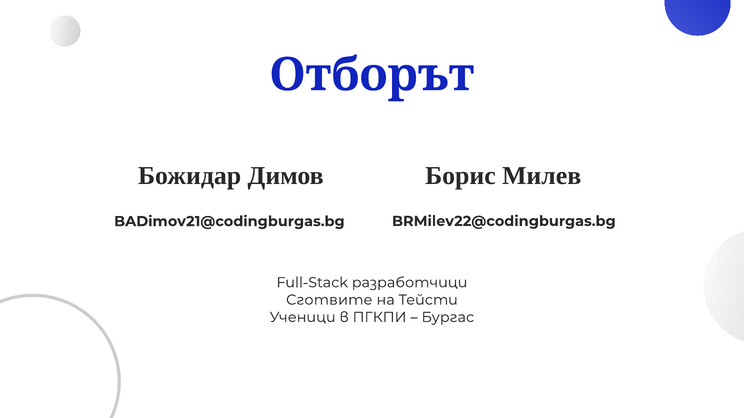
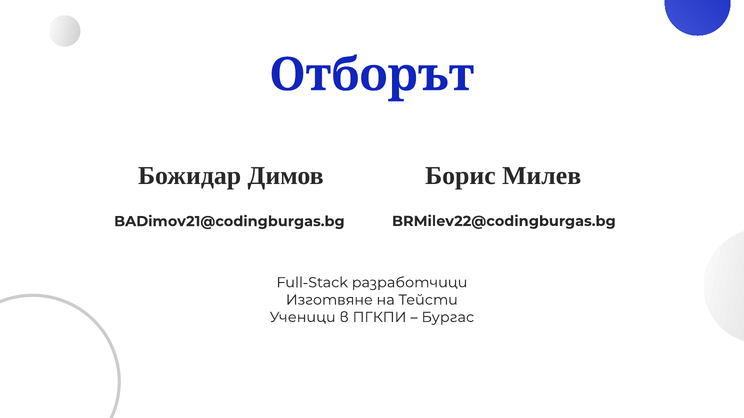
Сготвите: Сготвите -> Изготвяне
